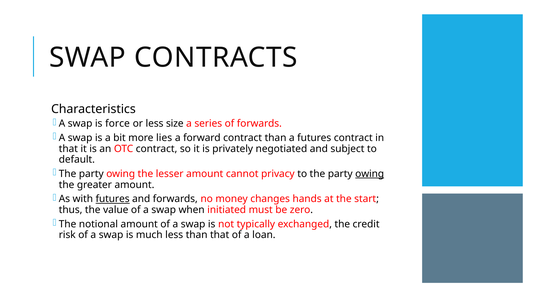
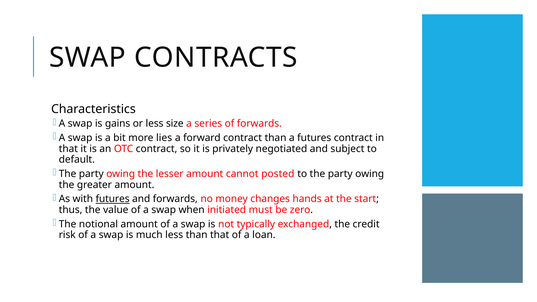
force: force -> gains
privacy: privacy -> posted
owing at (370, 174) underline: present -> none
